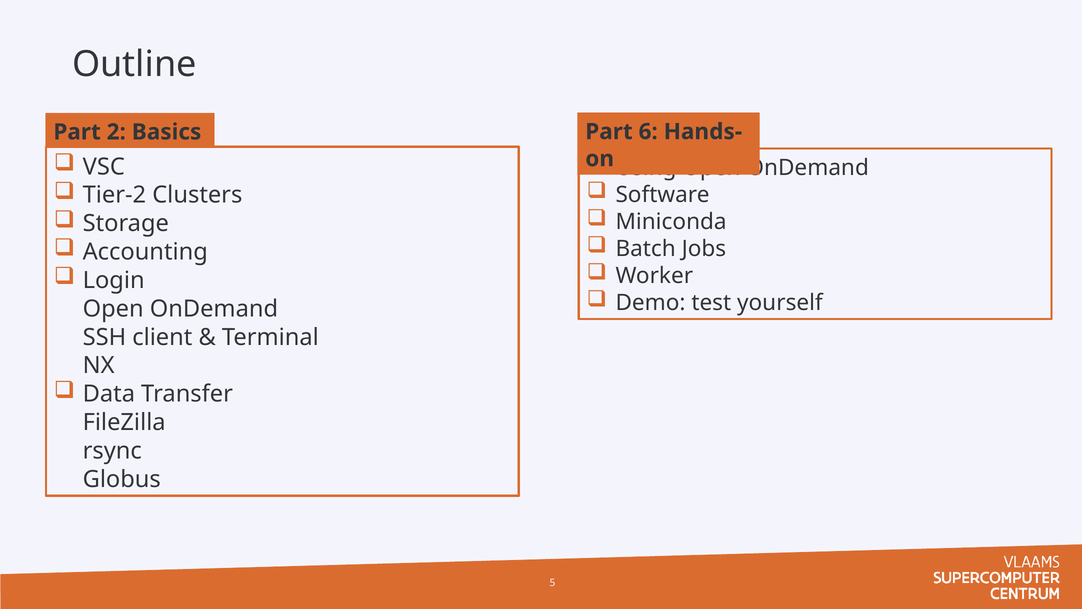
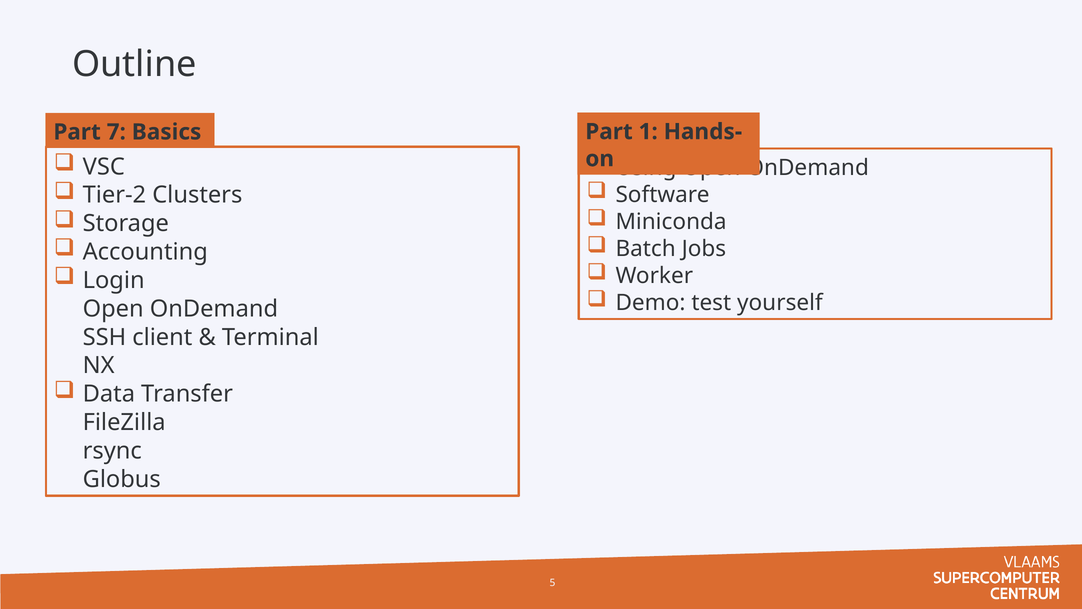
6: 6 -> 1
2: 2 -> 7
